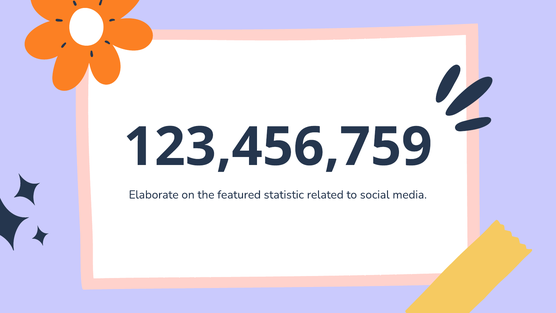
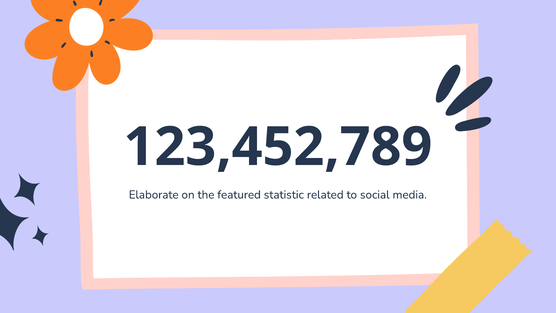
123,456,759: 123,456,759 -> 123,452,789
